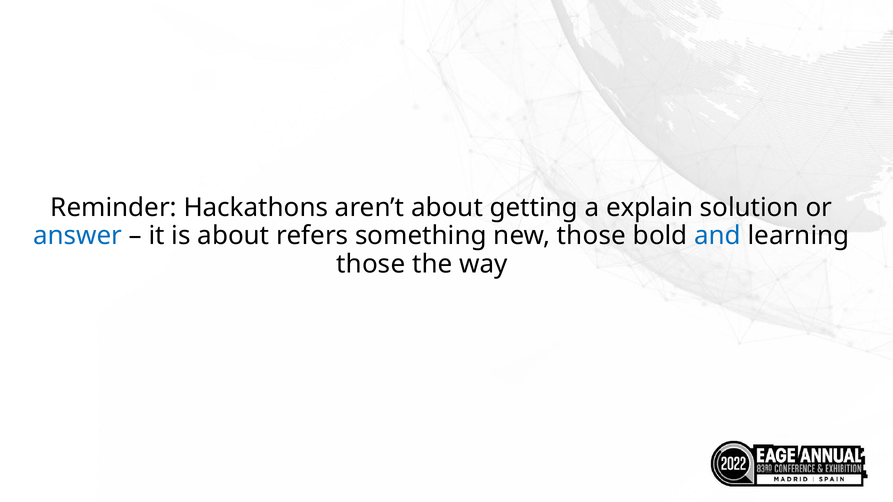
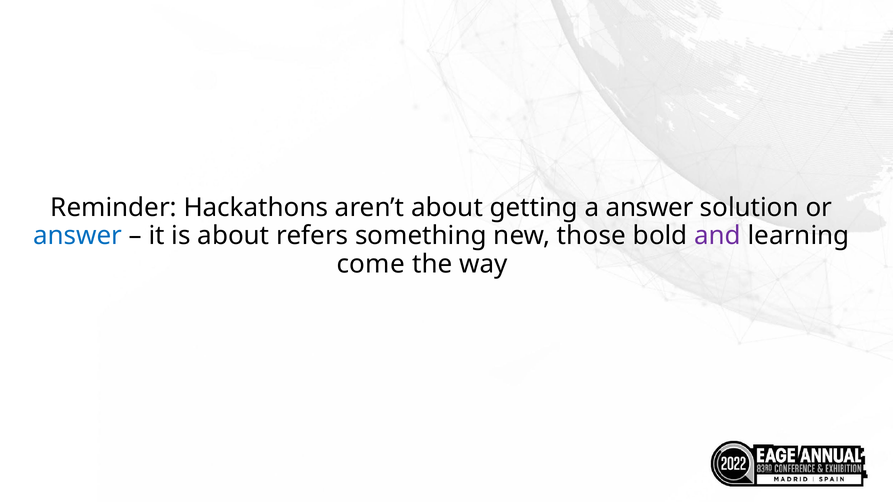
a explain: explain -> answer
and colour: blue -> purple
those at (371, 264): those -> come
